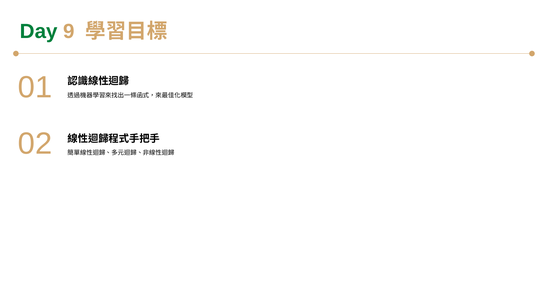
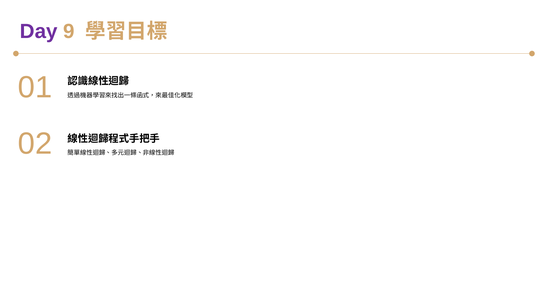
Day colour: green -> purple
